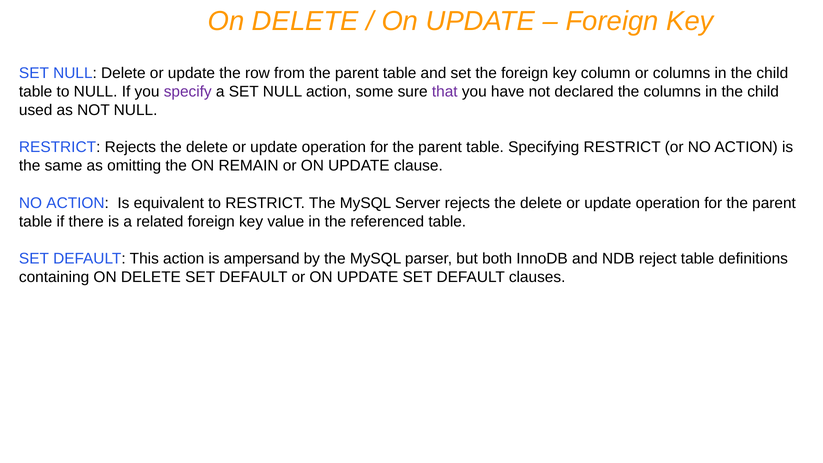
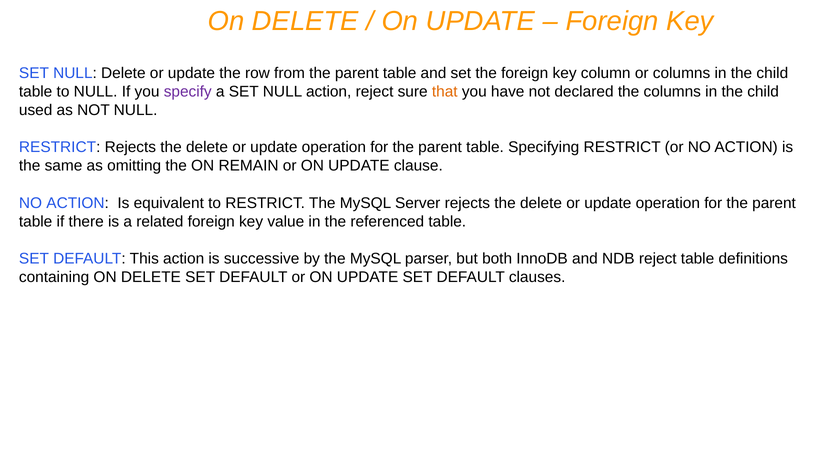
action some: some -> reject
that colour: purple -> orange
ampersand: ampersand -> successive
